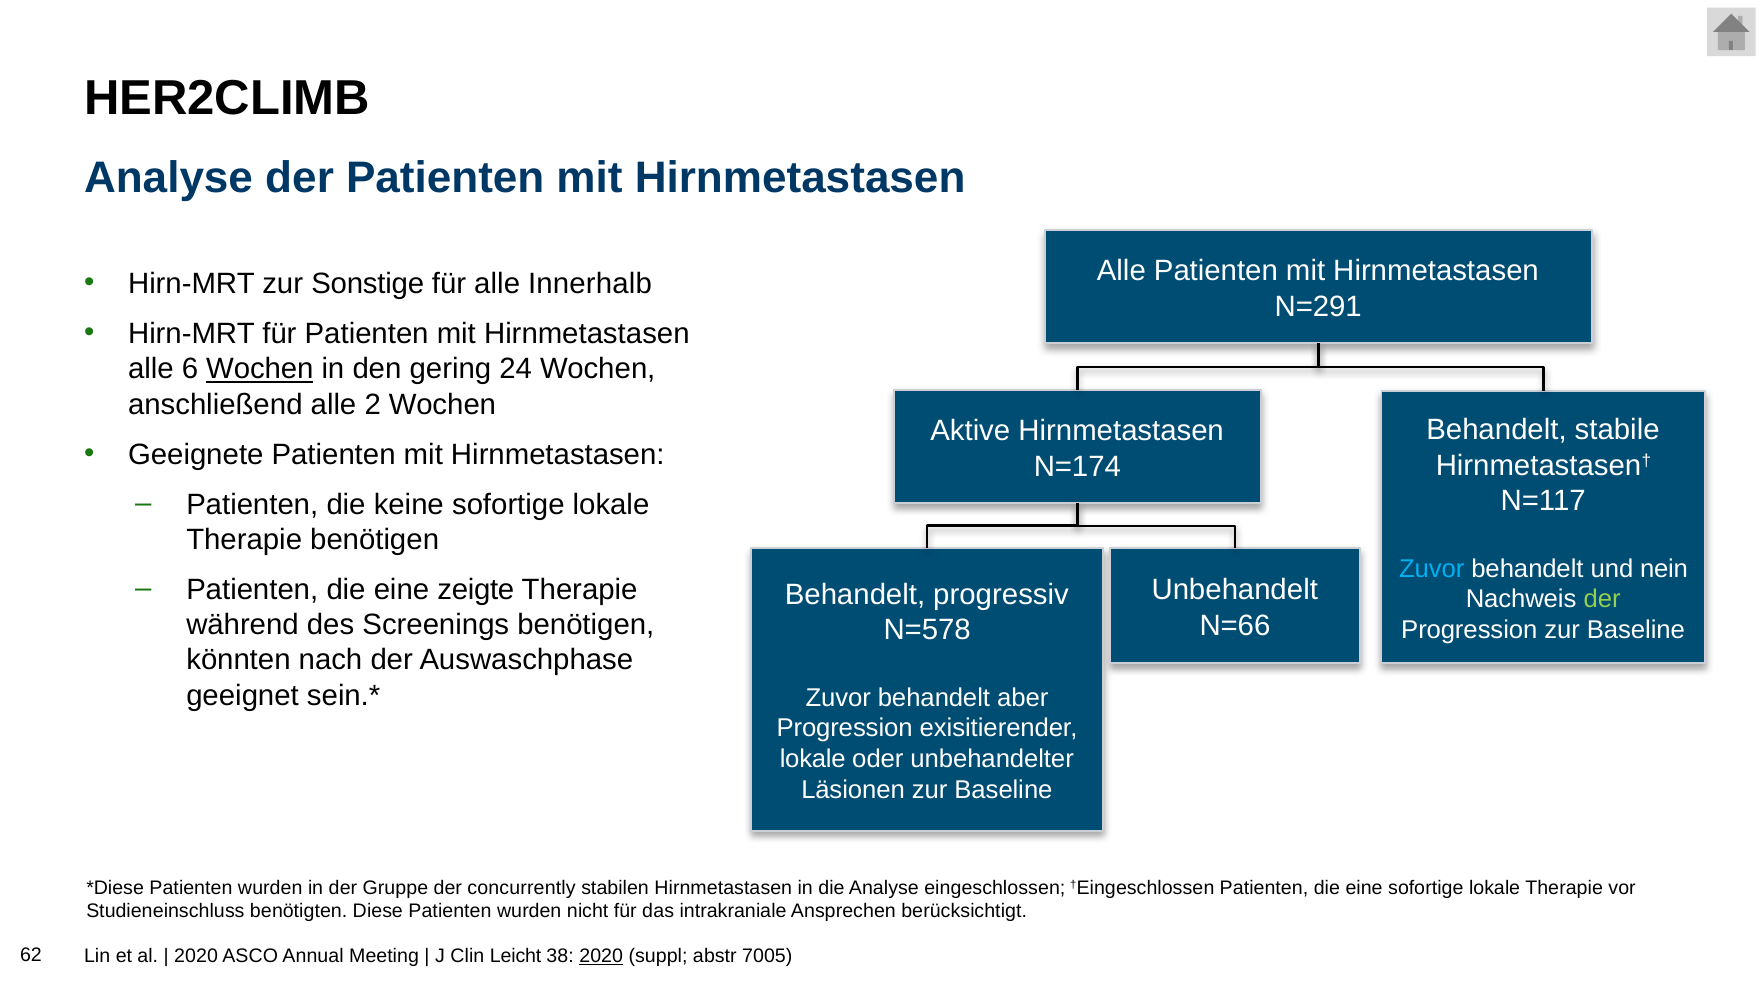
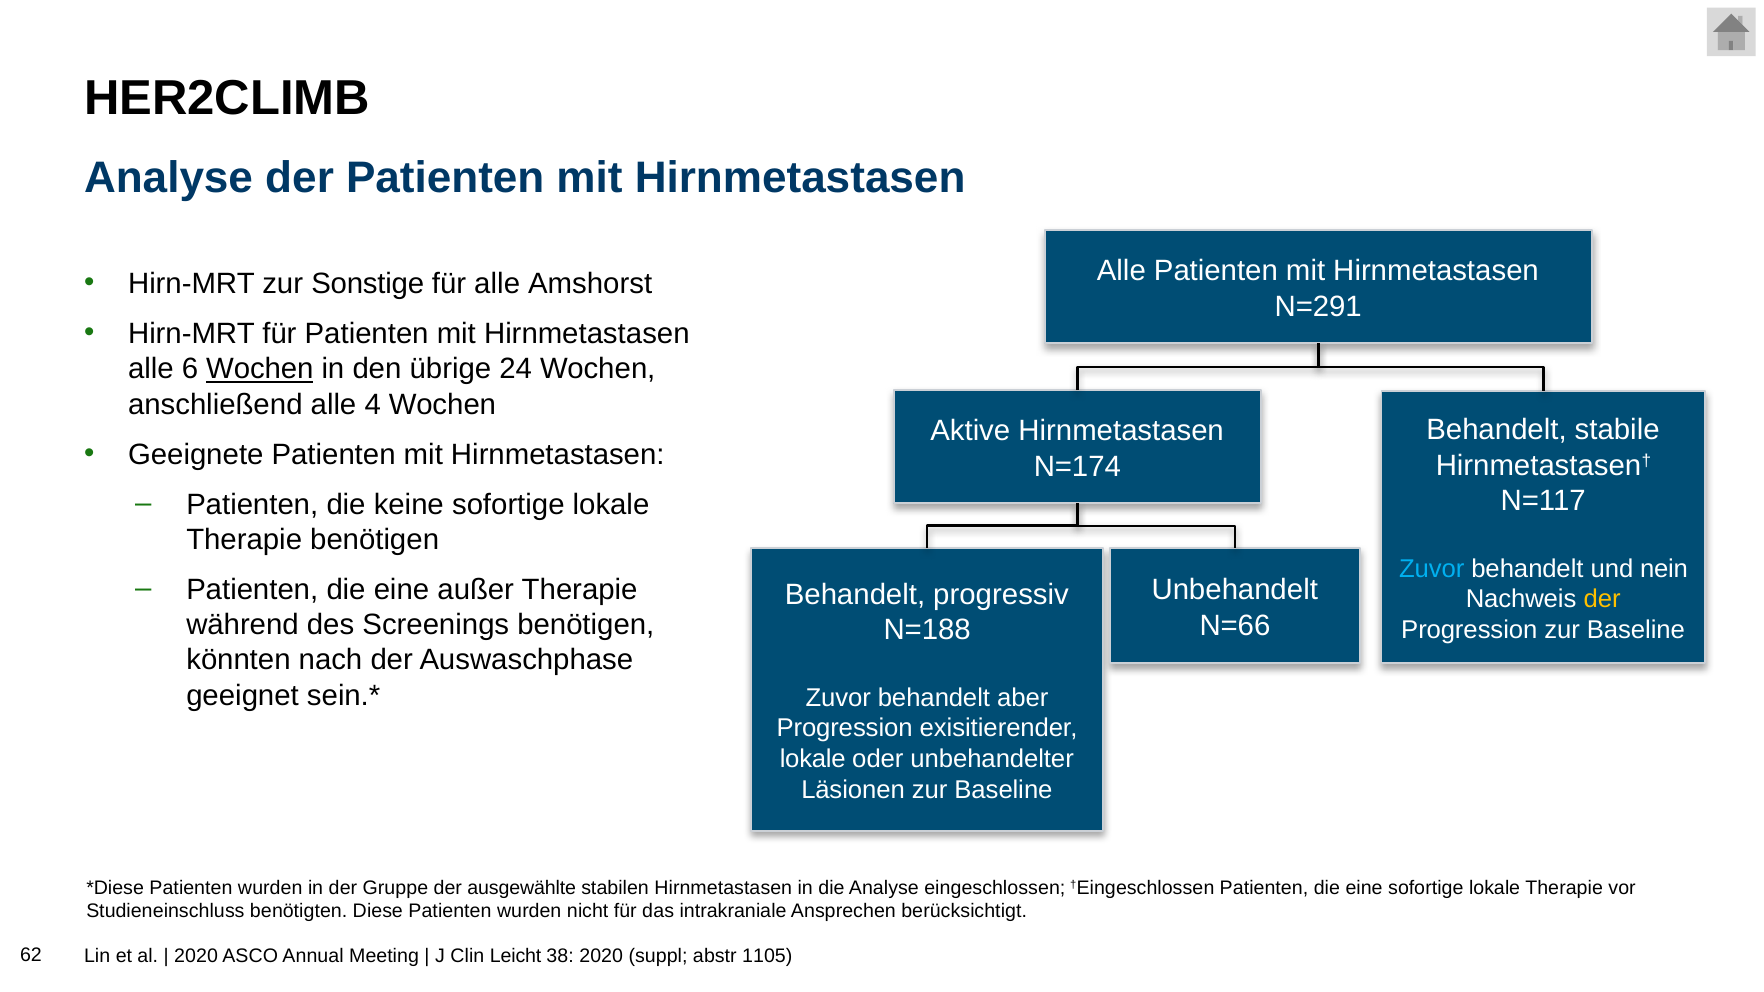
Innerhalb: Innerhalb -> Amshorst
gering: gering -> übrige
2: 2 -> 4
zeigte: zeigte -> außer
der at (1602, 600) colour: light green -> yellow
N=578: N=578 -> N=188
concurrently: concurrently -> ausgewählte
2020 at (601, 956) underline: present -> none
7005: 7005 -> 1105
